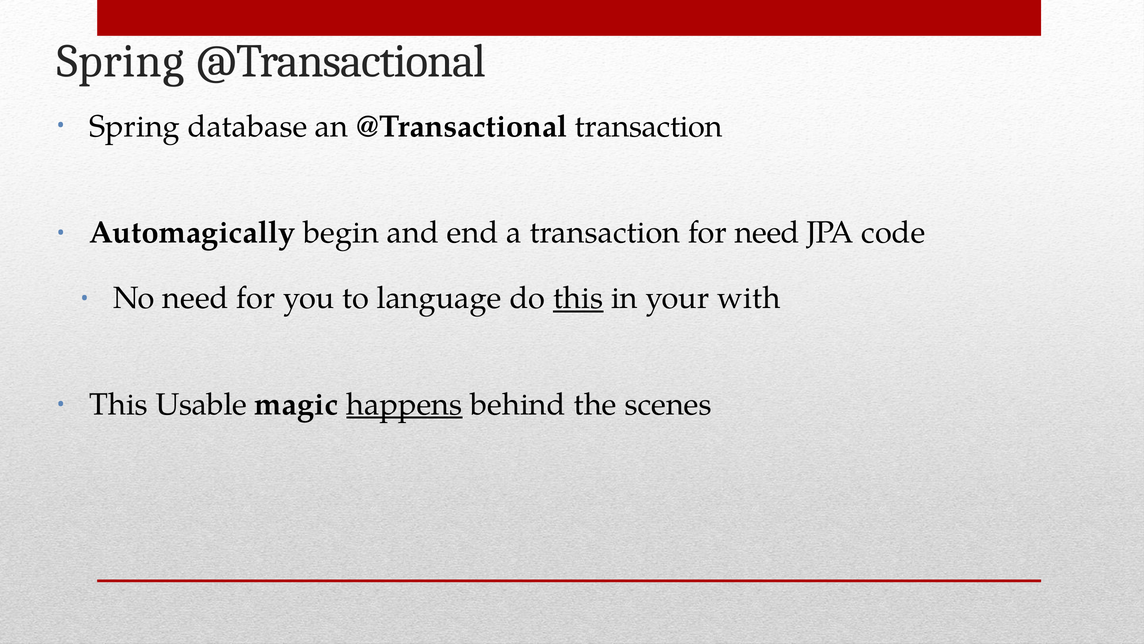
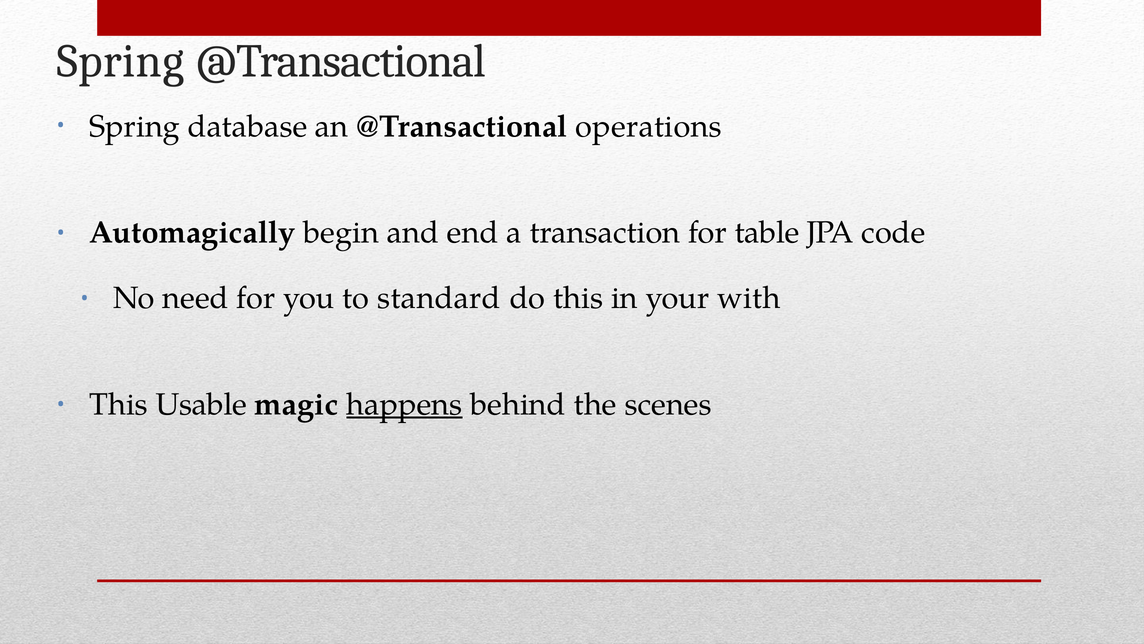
@Transactional transaction: transaction -> operations
for need: need -> table
language: language -> standard
this at (578, 298) underline: present -> none
